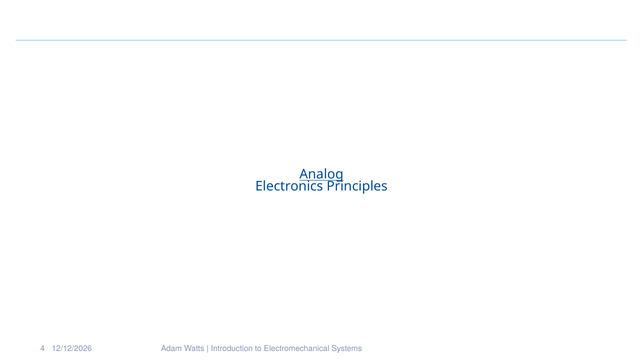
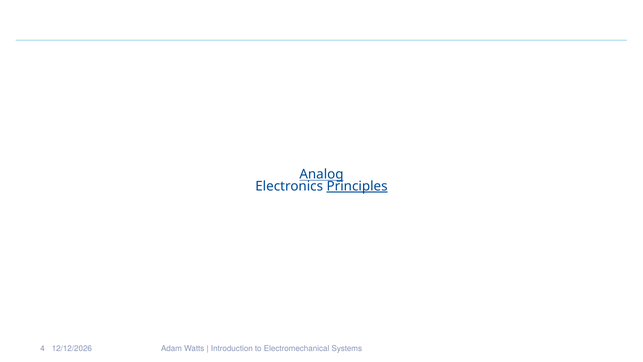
Principles underline: none -> present
